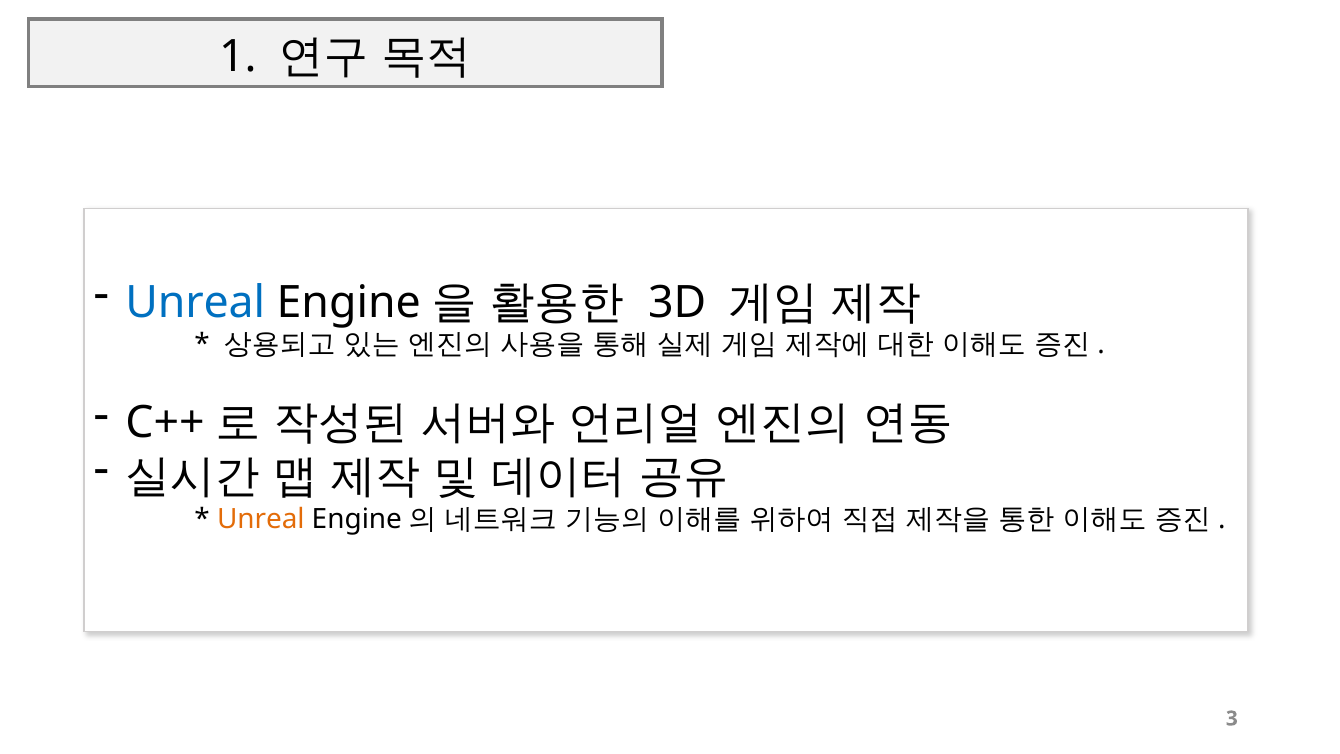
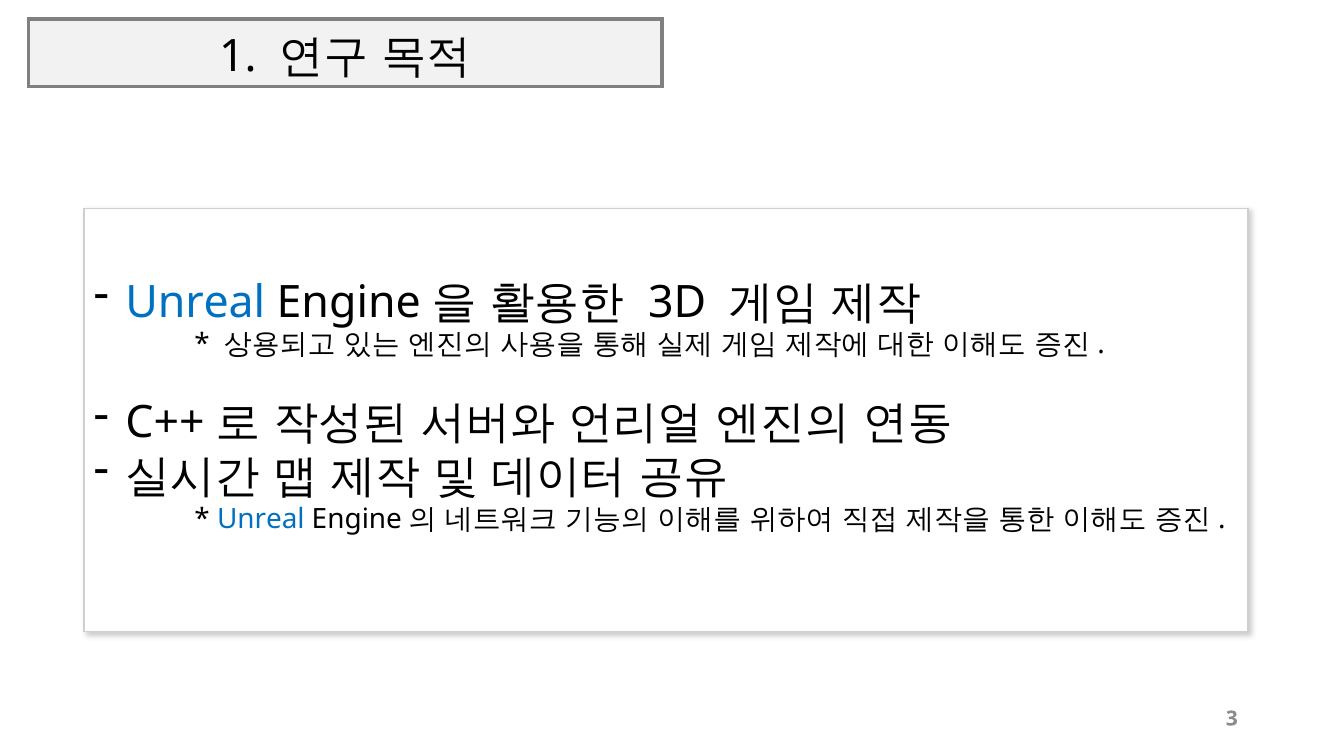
Unreal at (261, 519) colour: orange -> blue
